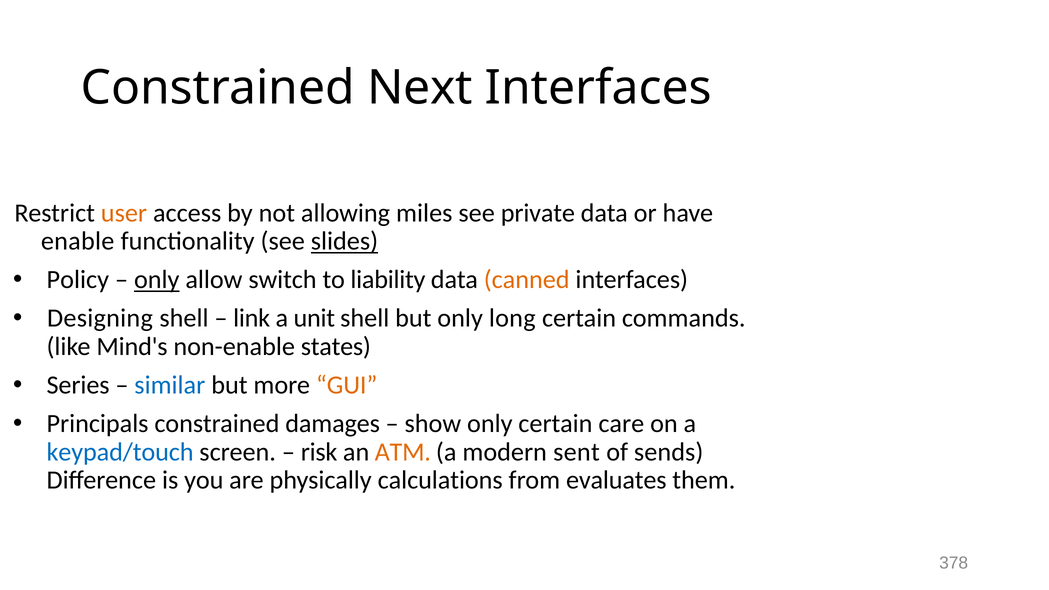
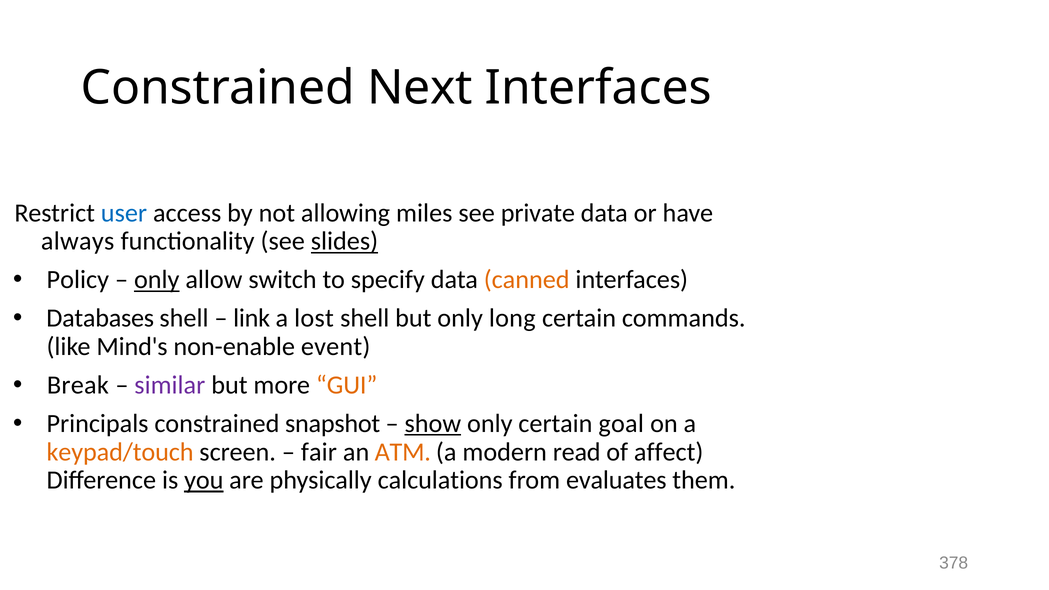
user colour: orange -> blue
enable: enable -> always
liability: liability -> specify
Designing: Designing -> Databases
unit: unit -> lost
states: states -> event
Series: Series -> Break
similar colour: blue -> purple
damages: damages -> snapshot
show underline: none -> present
care: care -> goal
keypad/touch colour: blue -> orange
risk: risk -> fair
sent: sent -> read
sends: sends -> affect
you underline: none -> present
